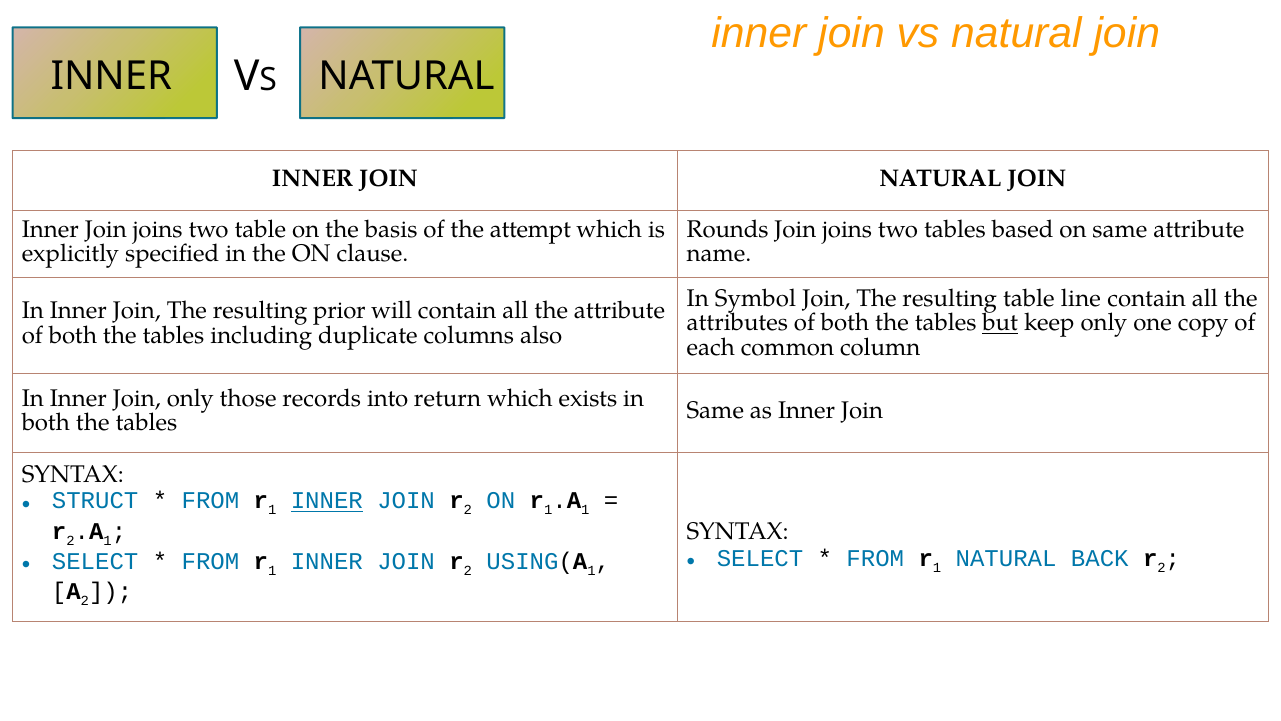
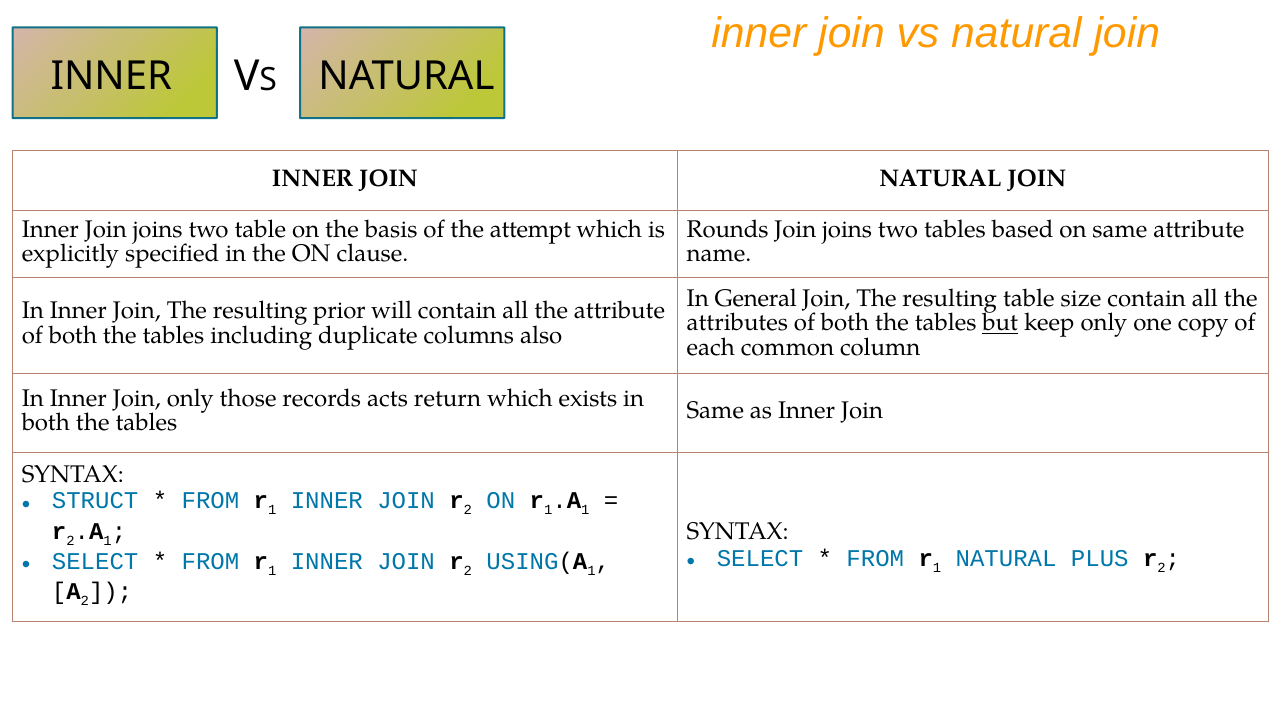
Symbol: Symbol -> General
line: line -> size
into: into -> acts
INNER at (327, 501) underline: present -> none
BACK: BACK -> PLUS
